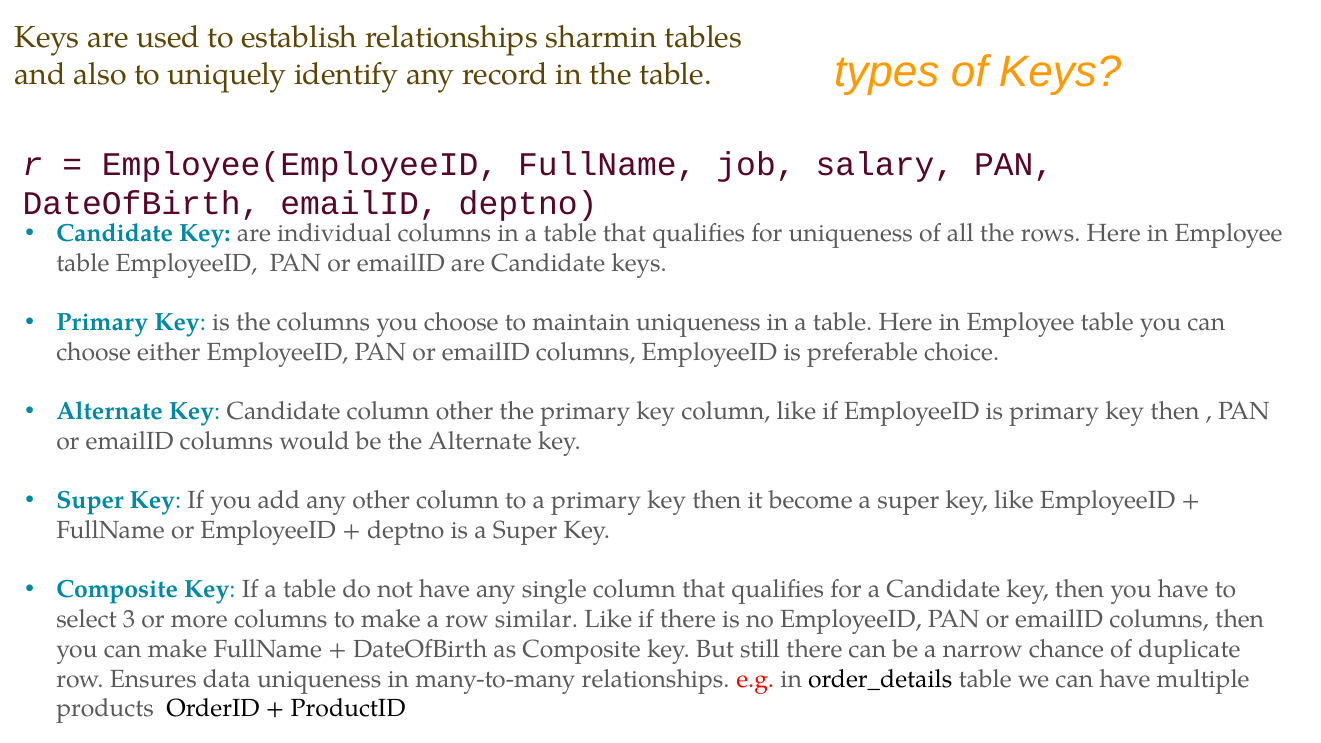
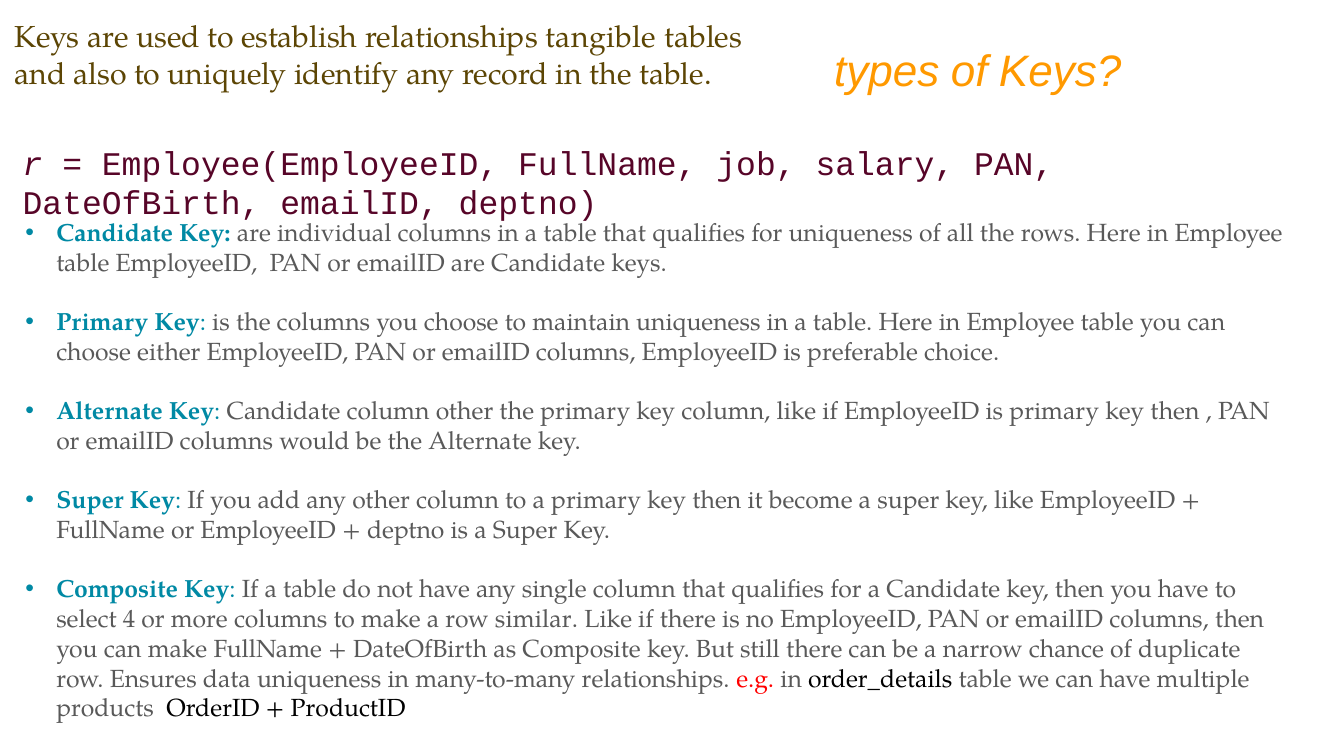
sharmin: sharmin -> tangible
3: 3 -> 4
